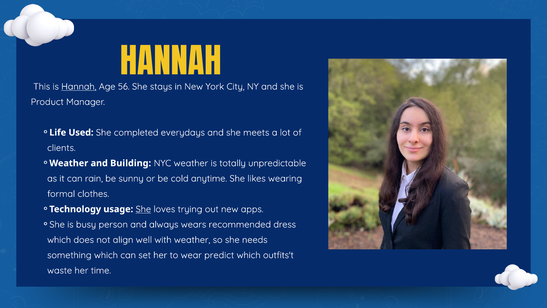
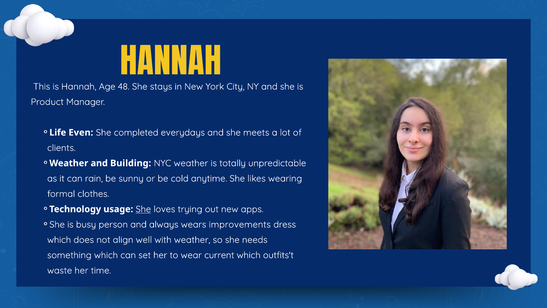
Hannah at (79, 86) underline: present -> none
56: 56 -> 48
Used: Used -> Even
recommended: recommended -> improvements
predict: predict -> current
